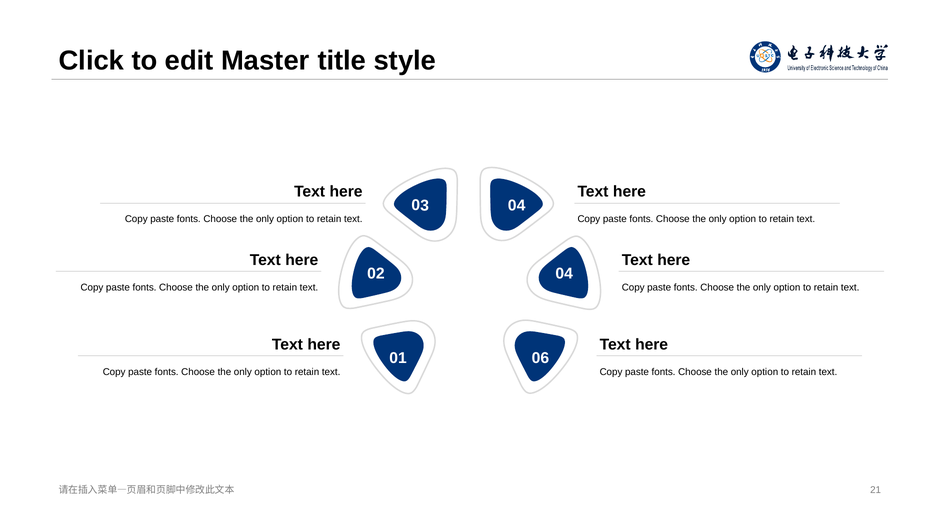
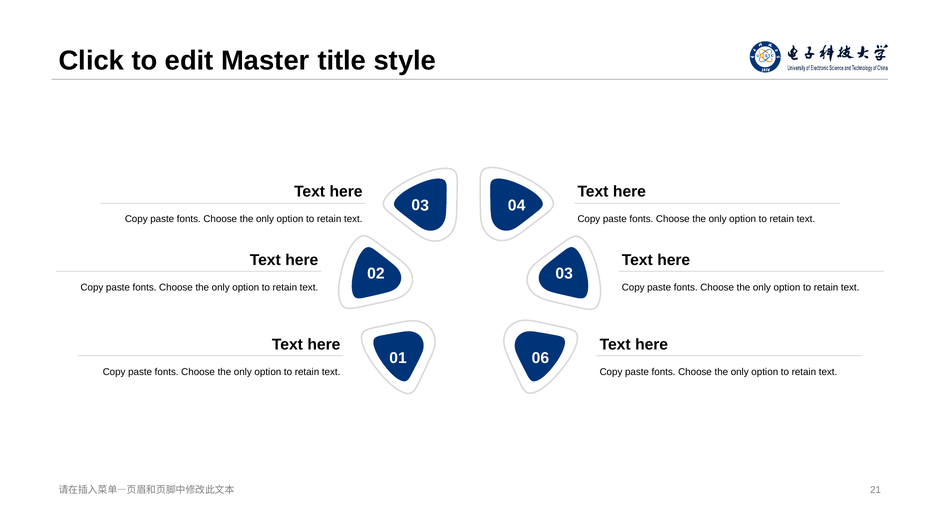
4 at (569, 273): 4 -> 3
